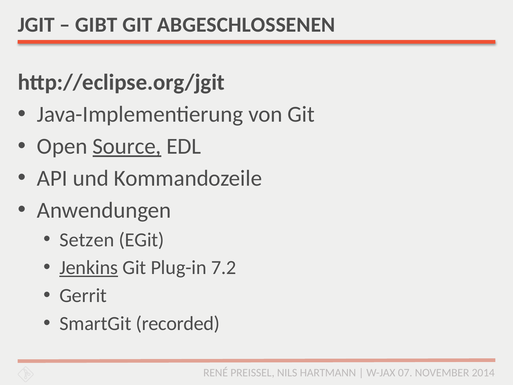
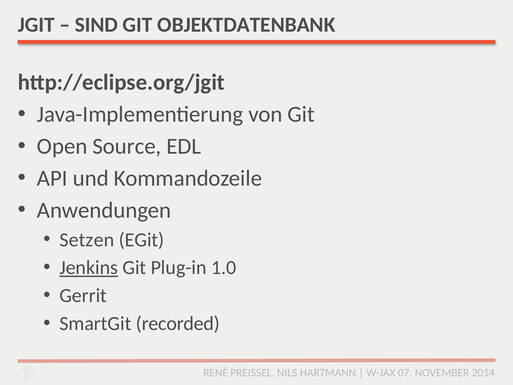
GIBT: GIBT -> SIND
ABGESCHLOSSENEN: ABGESCHLOSSENEN -> OBJEKTDATENBANK
Source underline: present -> none
7.2: 7.2 -> 1.0
